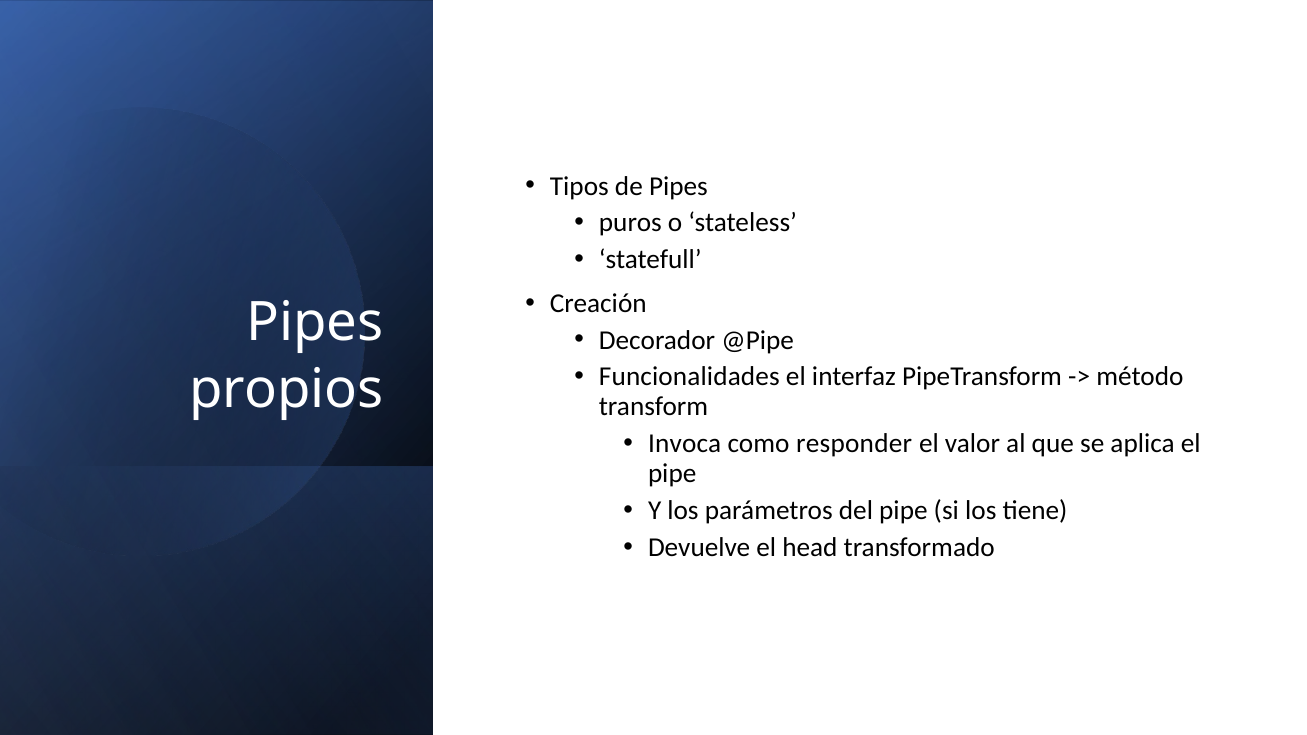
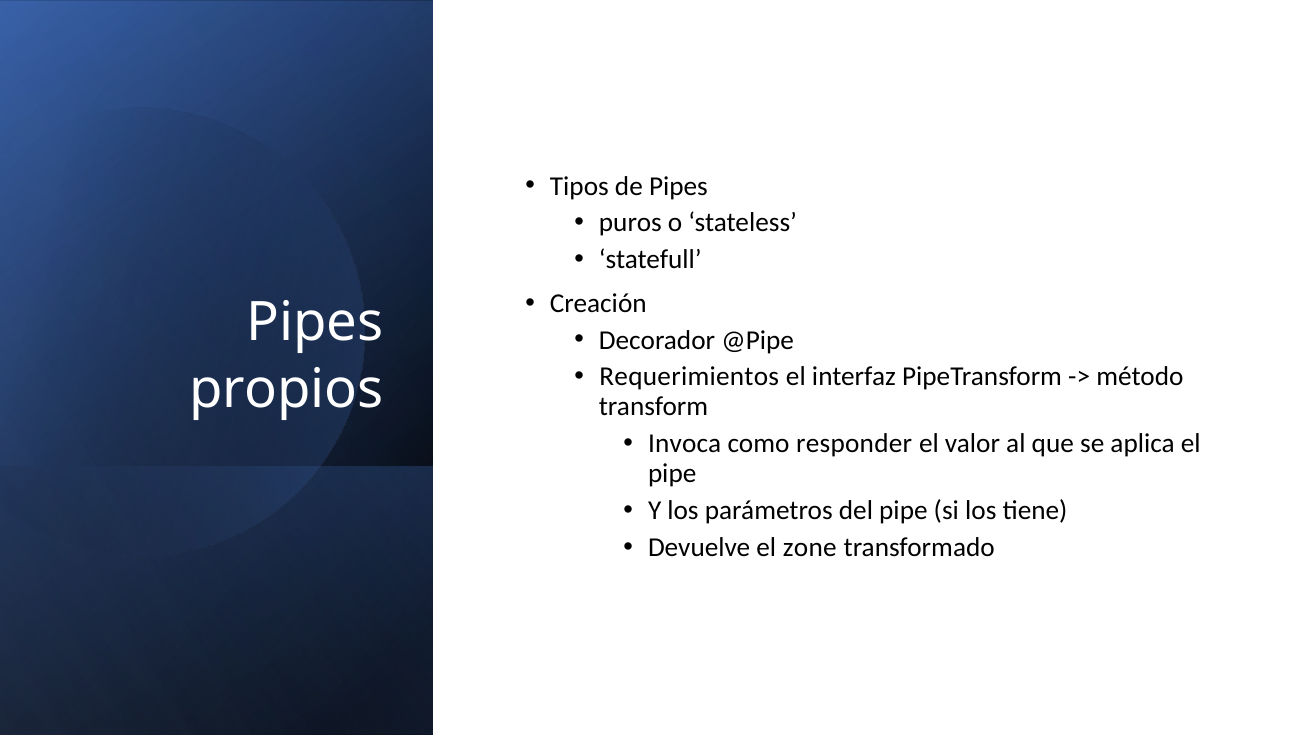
Funcionalidades: Funcionalidades -> Requerimientos
head: head -> zone
